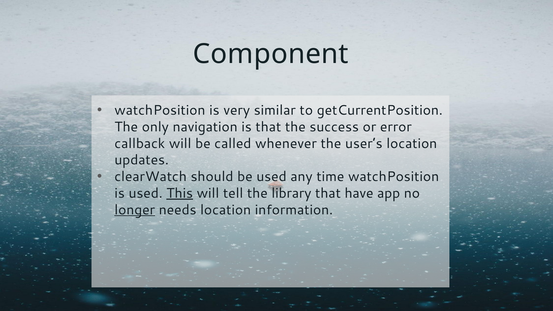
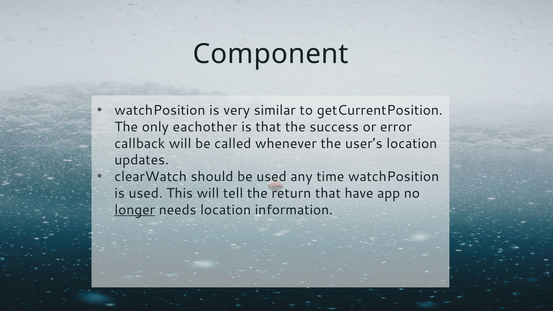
navigation: navigation -> eachother
This underline: present -> none
library: library -> return
